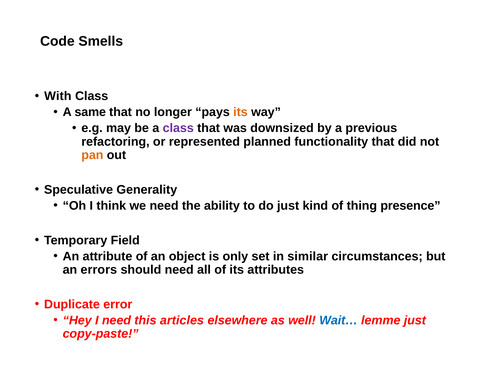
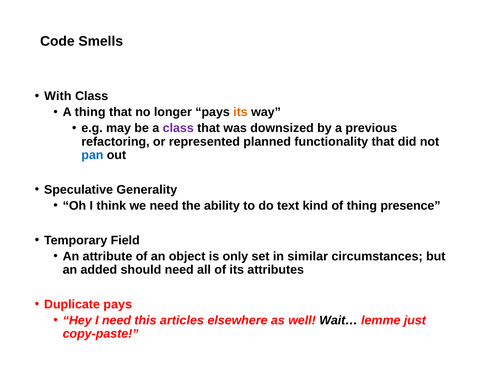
A same: same -> thing
pan colour: orange -> blue
do just: just -> text
errors: errors -> added
Duplicate error: error -> pays
Wait… colour: blue -> black
